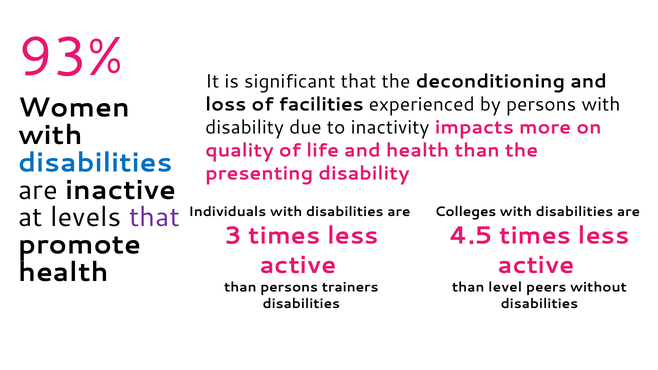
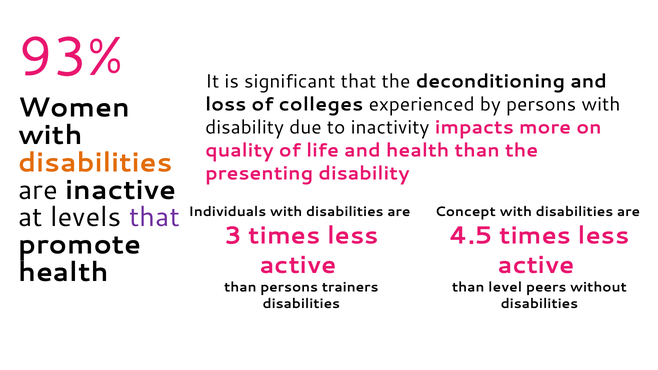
facilities: facilities -> colleges
disabilities at (95, 163) colour: blue -> orange
Colleges: Colleges -> Concept
